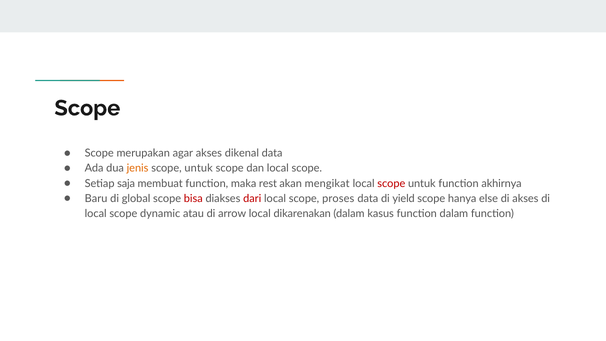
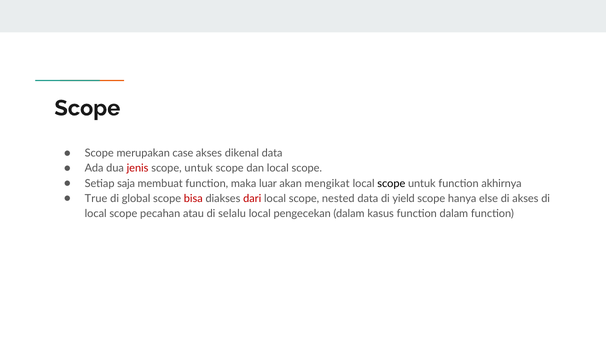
agar: agar -> case
jenis colour: orange -> red
rest: rest -> luar
scope at (391, 183) colour: red -> black
Baru: Baru -> True
proses: proses -> nested
dynamic: dynamic -> pecahan
arrow: arrow -> selalu
dikarenakan: dikarenakan -> pengecekan
